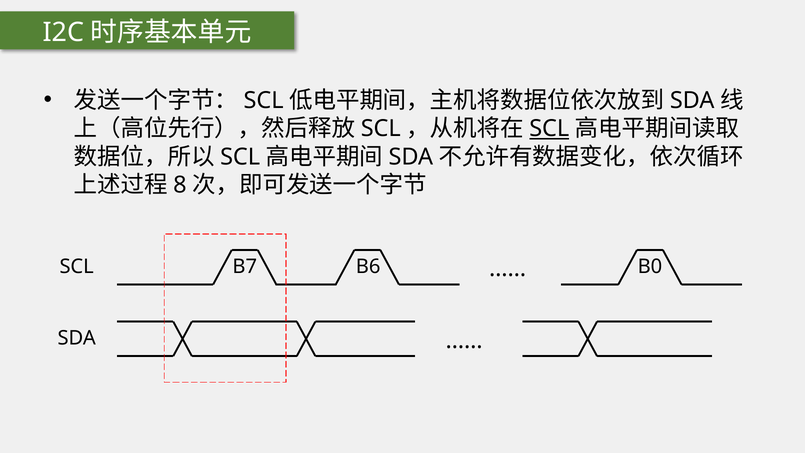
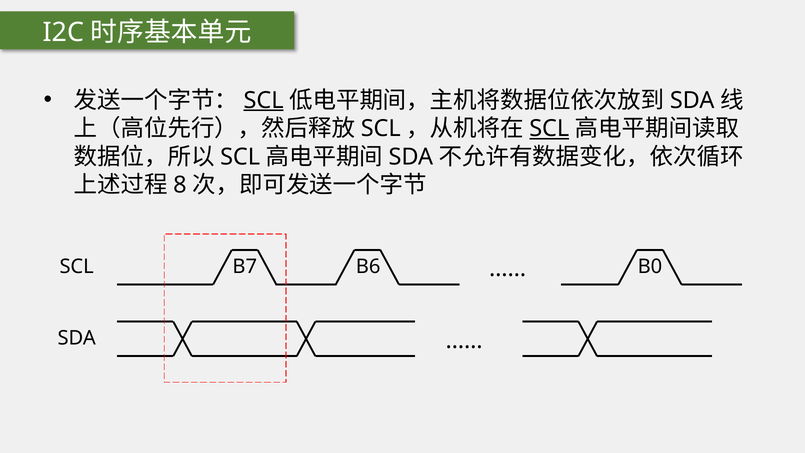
SCL at (264, 100) underline: none -> present
